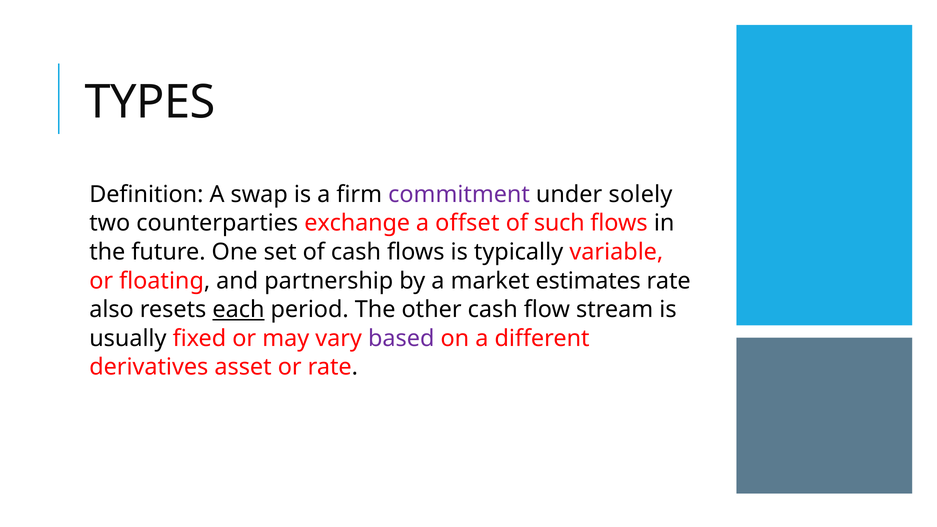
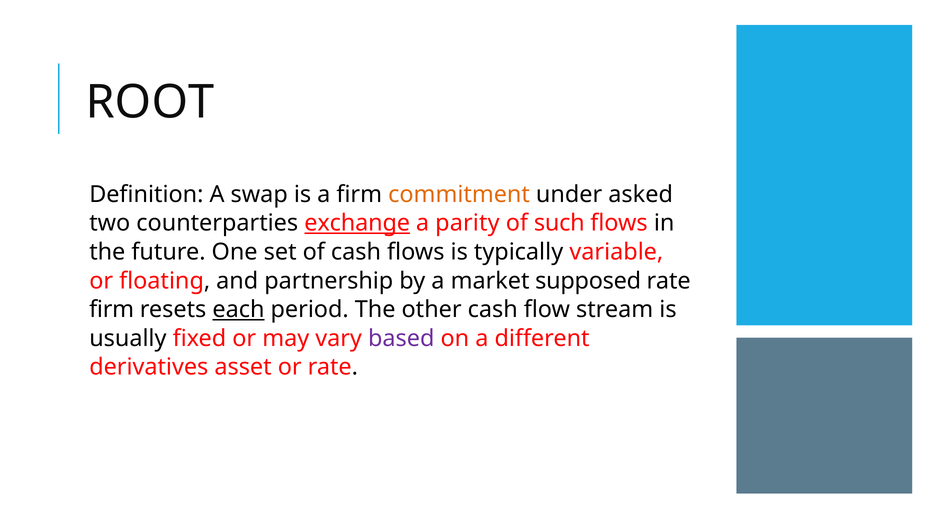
TYPES: TYPES -> ROOT
commitment colour: purple -> orange
solely: solely -> asked
exchange underline: none -> present
offset: offset -> parity
estimates: estimates -> supposed
also at (112, 310): also -> firm
